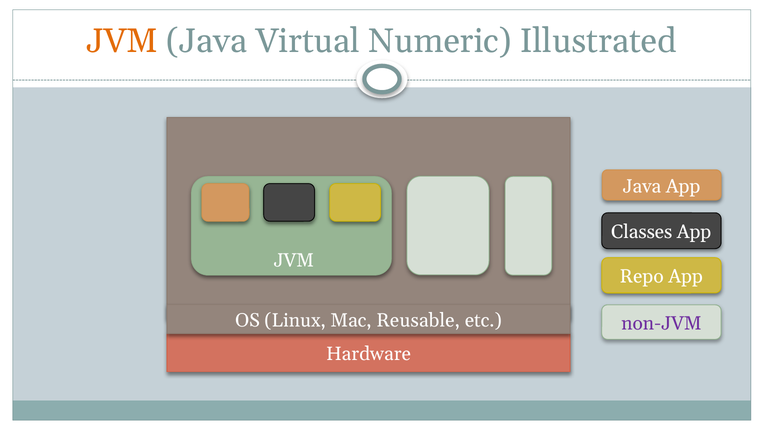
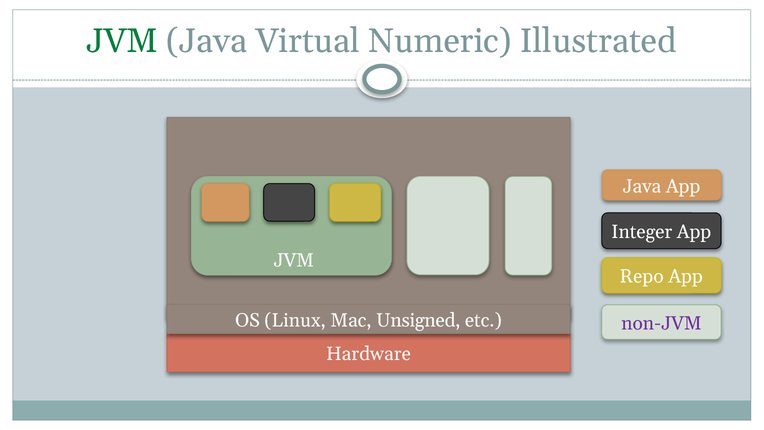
JVM at (122, 41) colour: orange -> green
Classes: Classes -> Integer
Reusable: Reusable -> Unsigned
